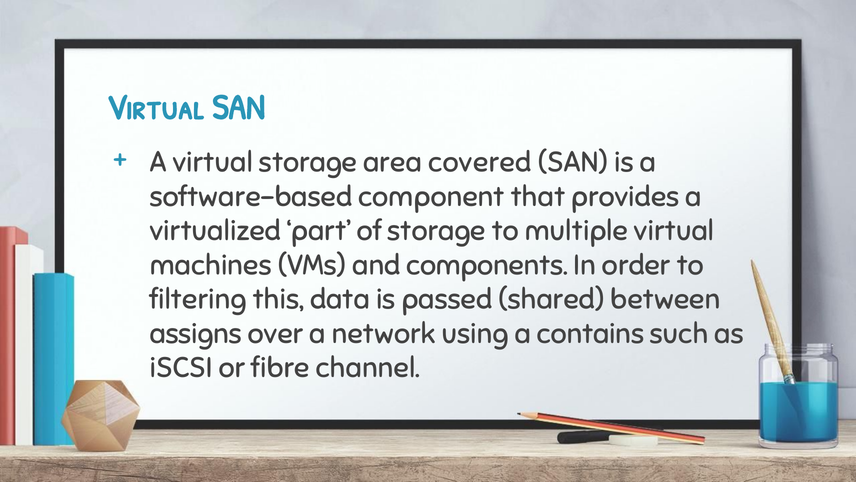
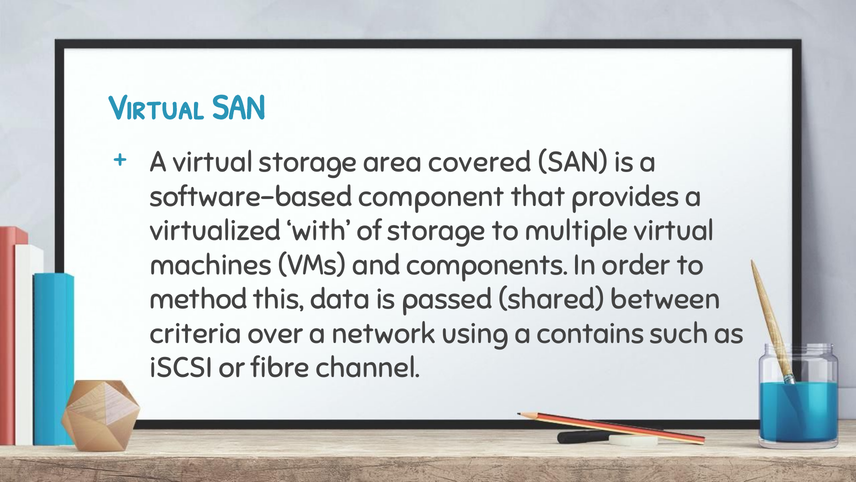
part: part -> with
filtering: filtering -> method
assigns: assigns -> criteria
